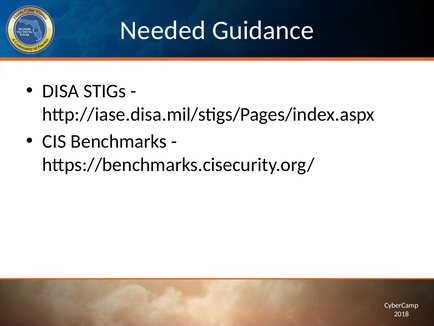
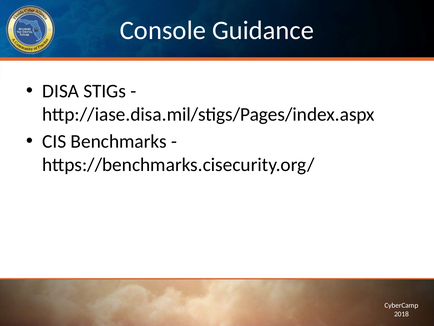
Needed: Needed -> Console
